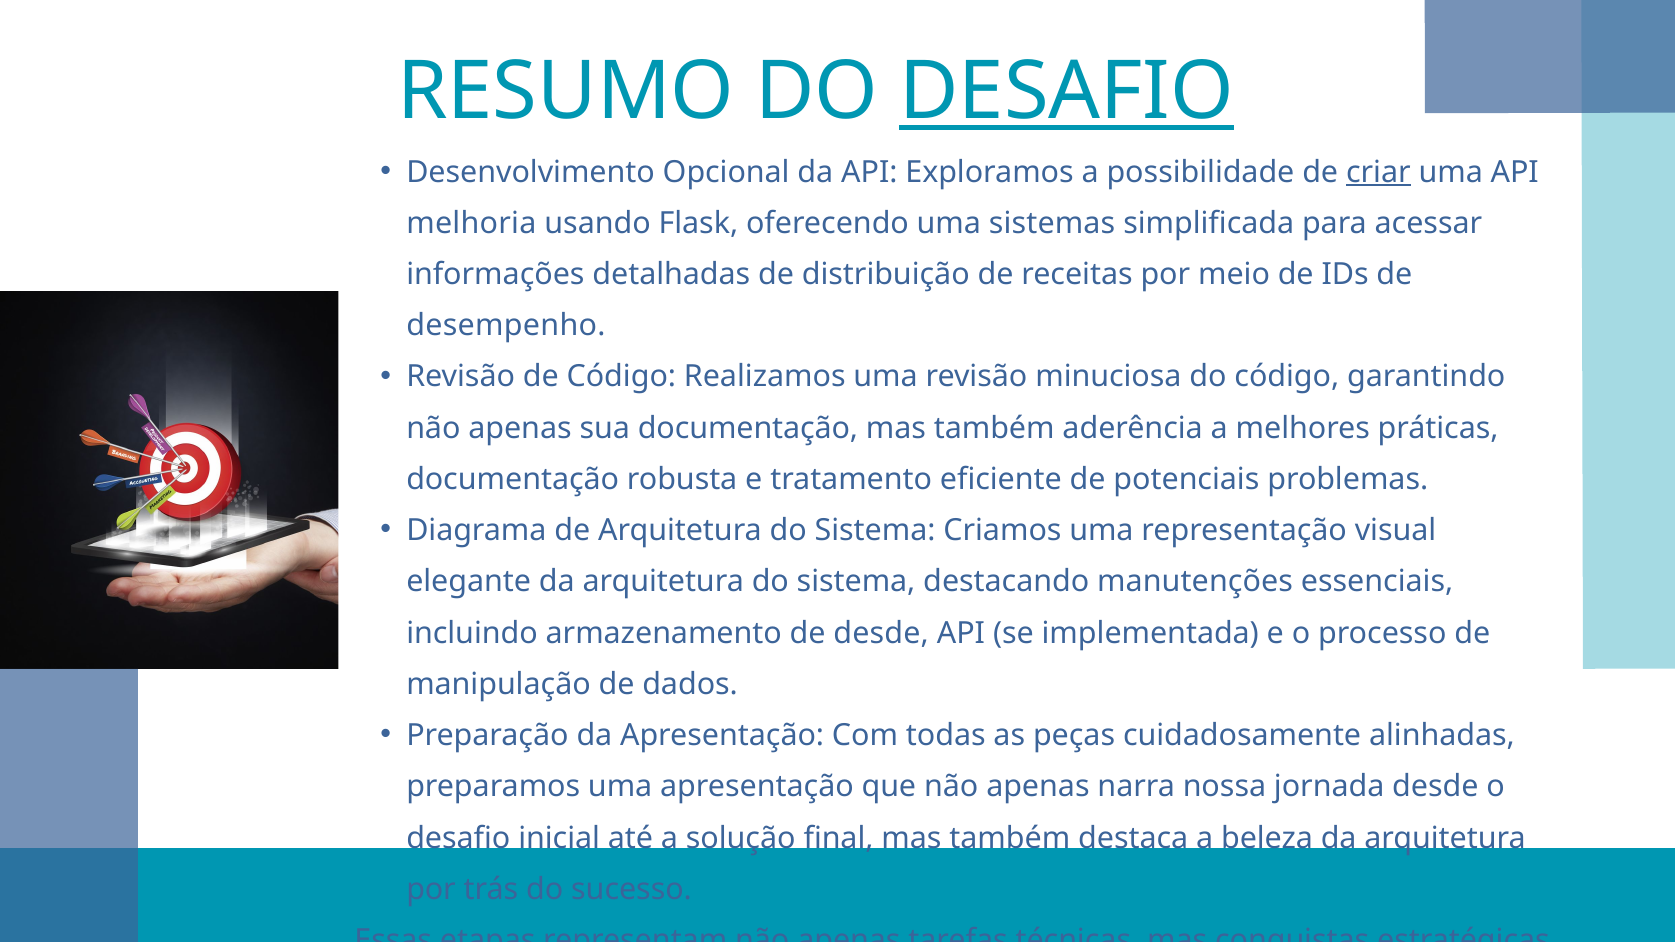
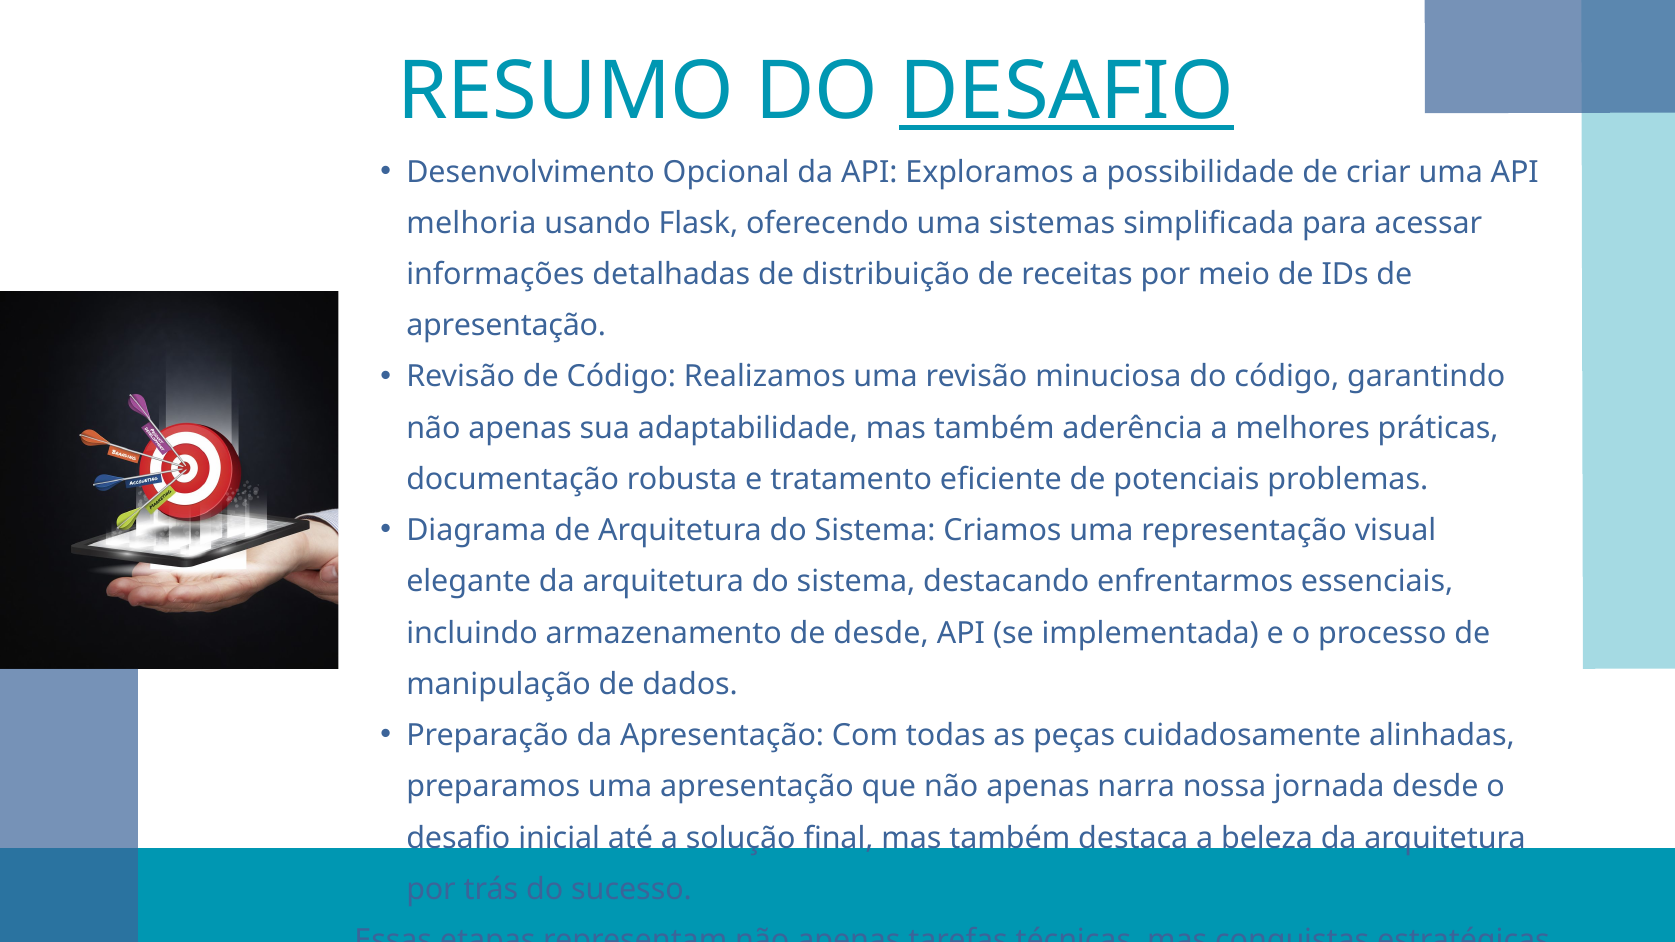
criar underline: present -> none
desempenho at (506, 326): desempenho -> apresentação
sua documentação: documentação -> adaptabilidade
manutenções: manutenções -> enfrentarmos
